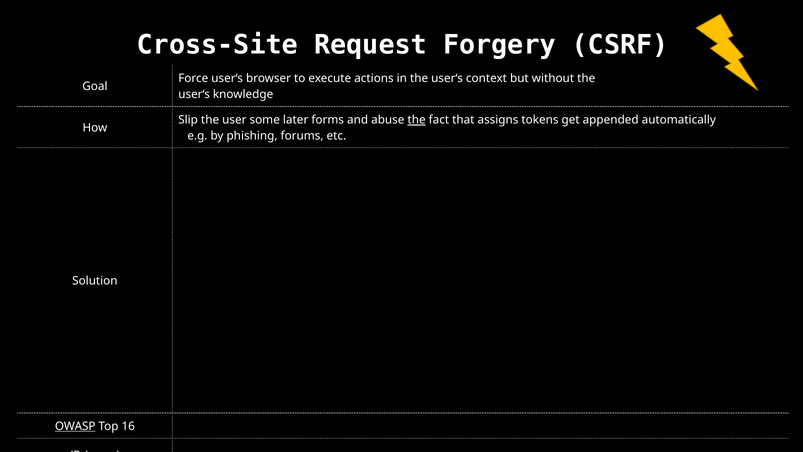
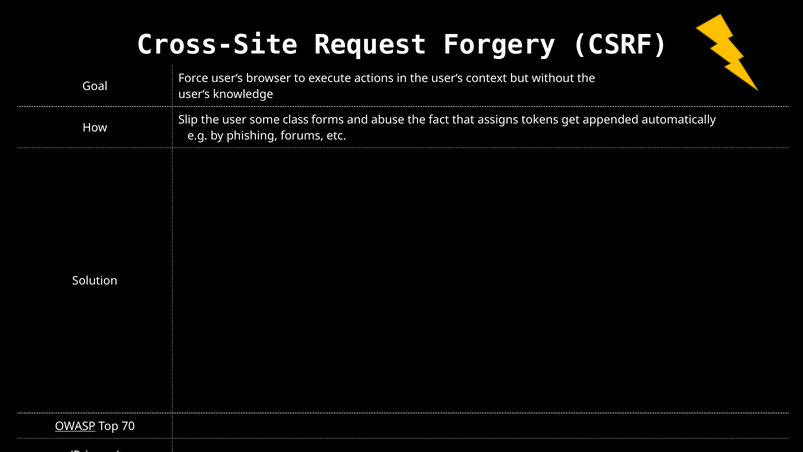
later: later -> class
the at (417, 120) underline: present -> none
16: 16 -> 70
